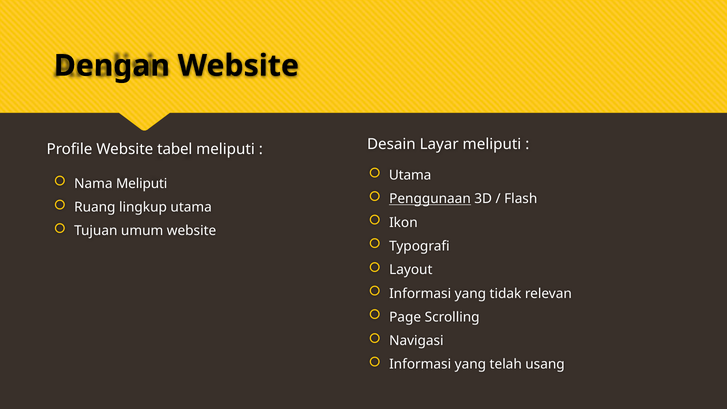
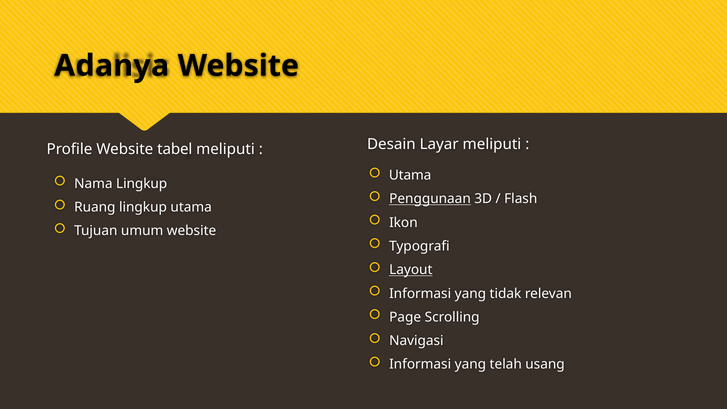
Dengan: Dengan -> Adanya
Nama Meliputi: Meliputi -> Lingkup
Layout underline: none -> present
